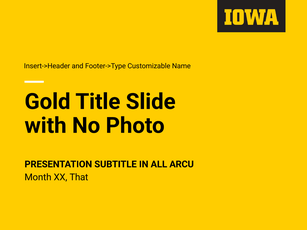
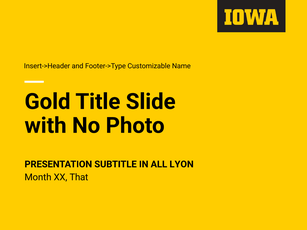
ARCU: ARCU -> LYON
